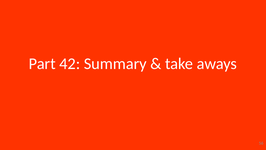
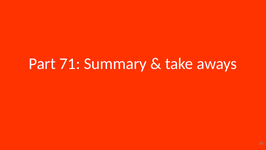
42: 42 -> 71
